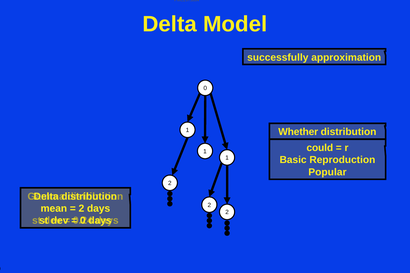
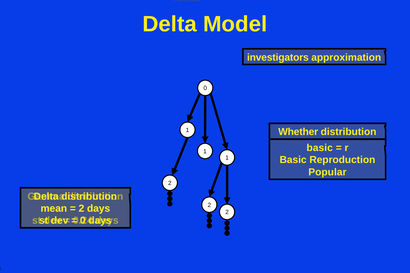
successfully: successfully -> investigators
could at (320, 148): could -> basic
